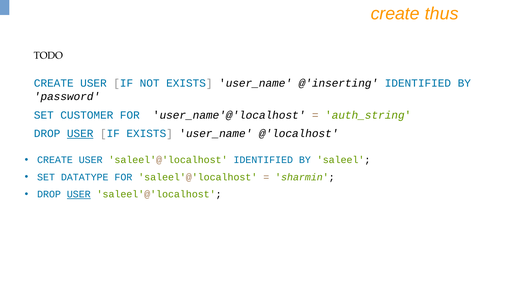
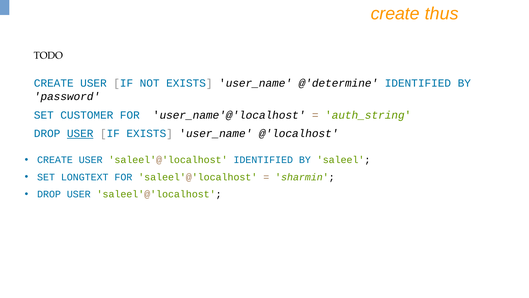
@'inserting: @'inserting -> @'determine
DATATYPE: DATATYPE -> LONGTEXT
USER at (79, 194) underline: present -> none
